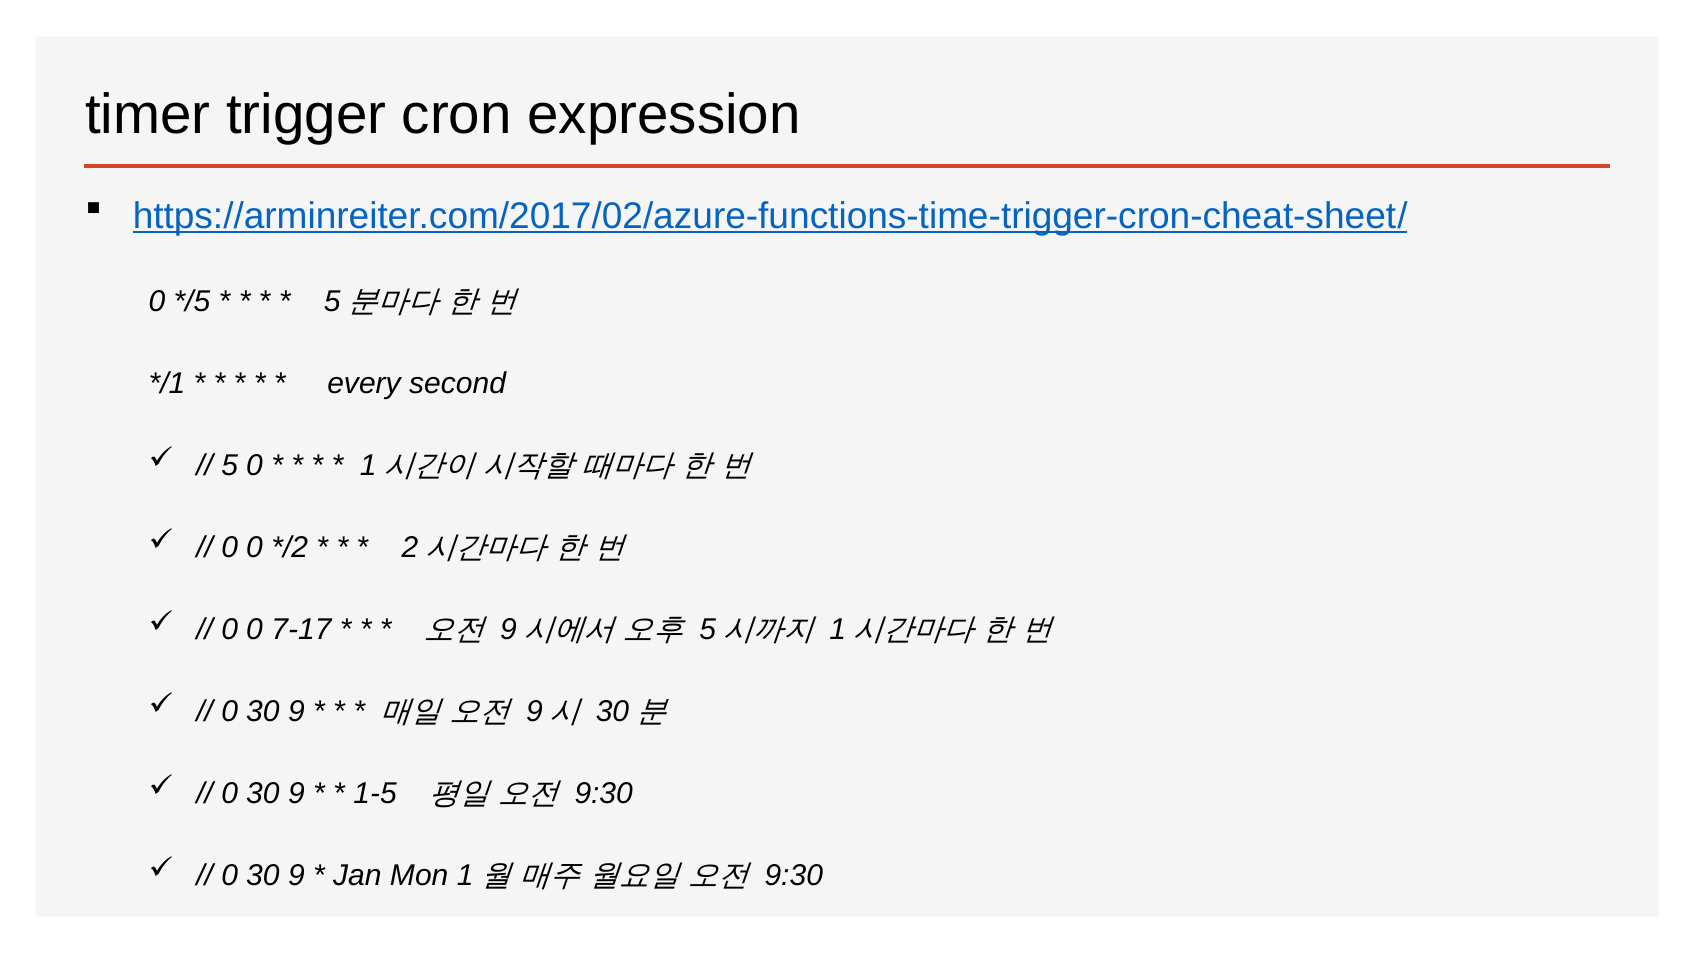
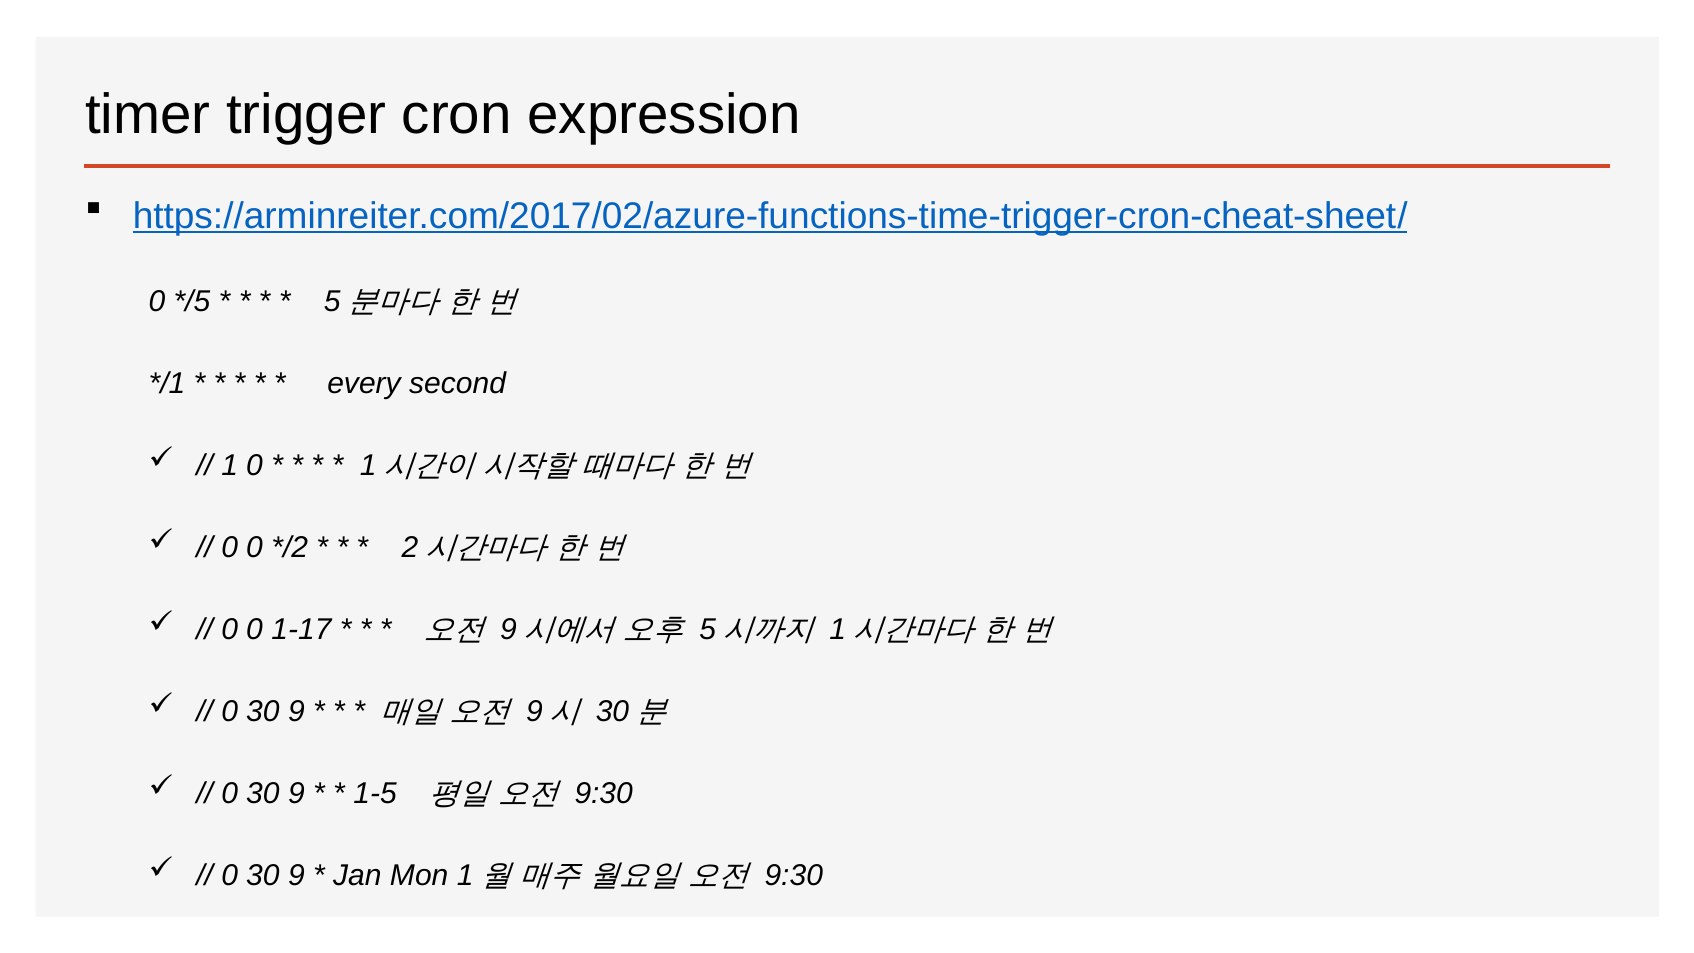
5: 5 -> 1
7-17: 7-17 -> 1-17
